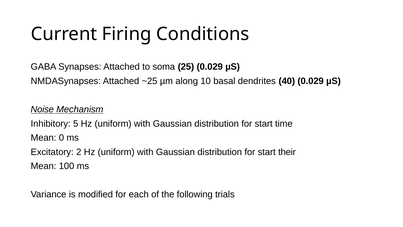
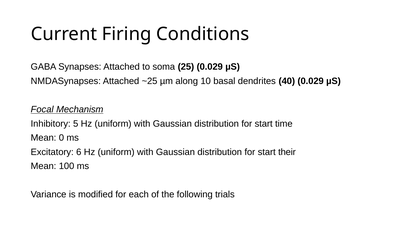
Noise: Noise -> Focal
2: 2 -> 6
